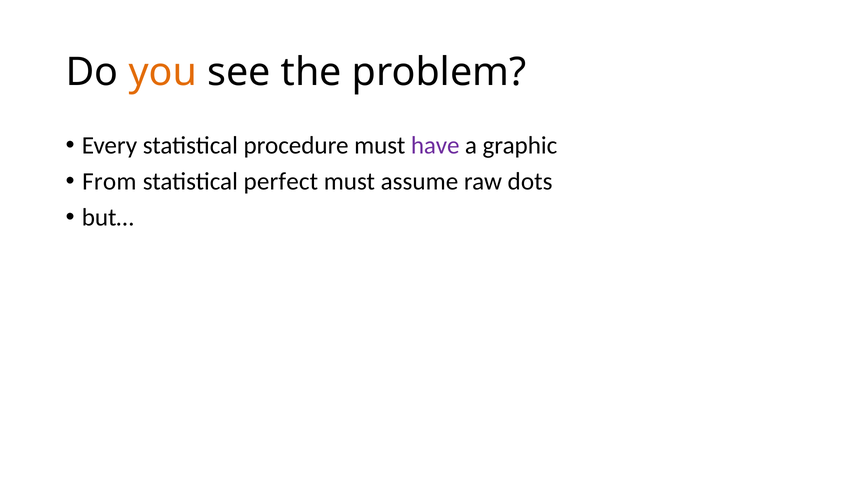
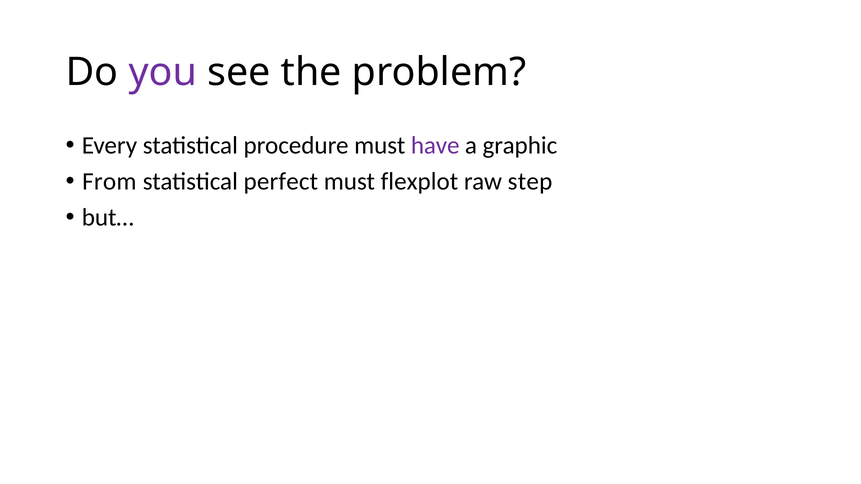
you colour: orange -> purple
assume: assume -> flexplot
dots: dots -> step
